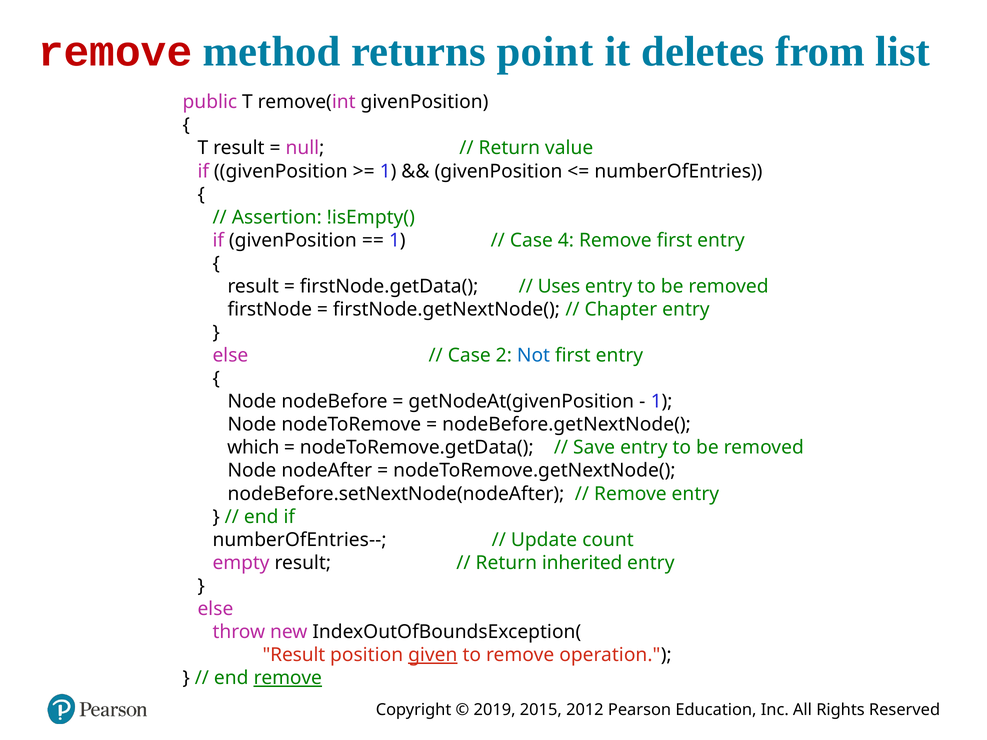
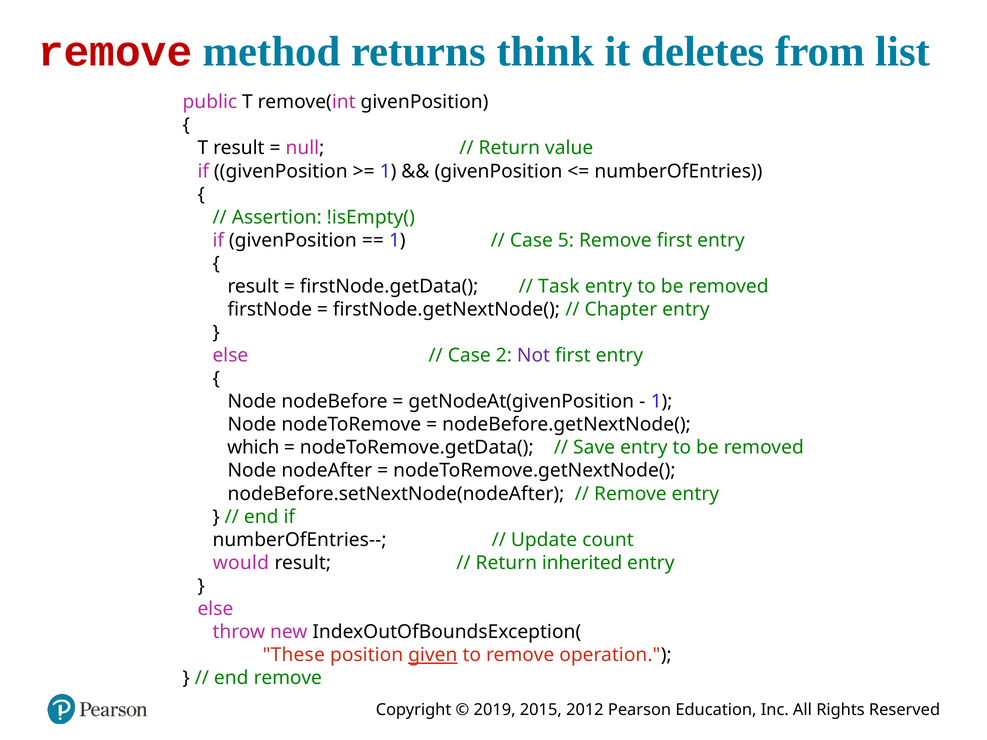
point: point -> think
4: 4 -> 5
Uses: Uses -> Task
Not colour: blue -> purple
empty: empty -> would
Result at (294, 655): Result -> These
remove at (288, 678) underline: present -> none
